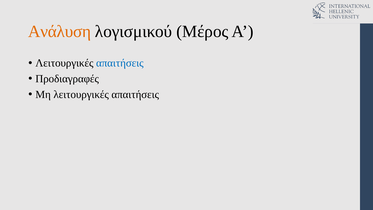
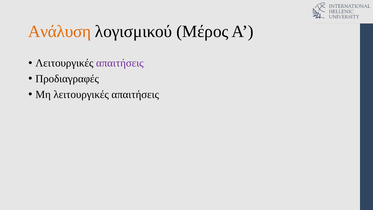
απαιτήσεις at (120, 63) colour: blue -> purple
